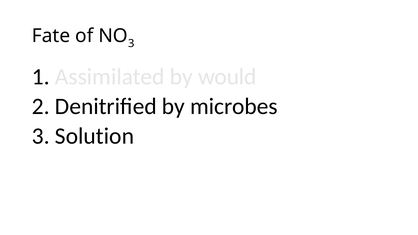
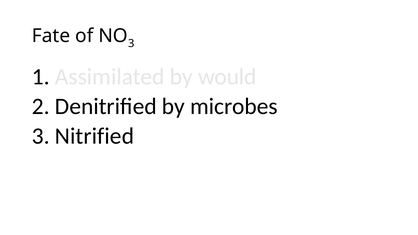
Solution: Solution -> Nitrified
